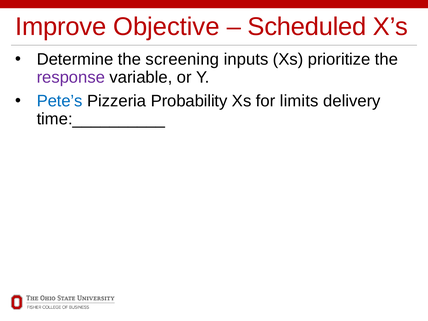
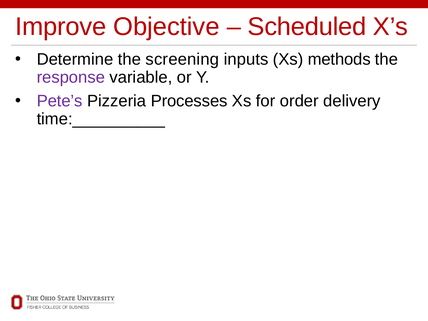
prioritize: prioritize -> methods
Pete’s colour: blue -> purple
Probability: Probability -> Processes
limits: limits -> order
